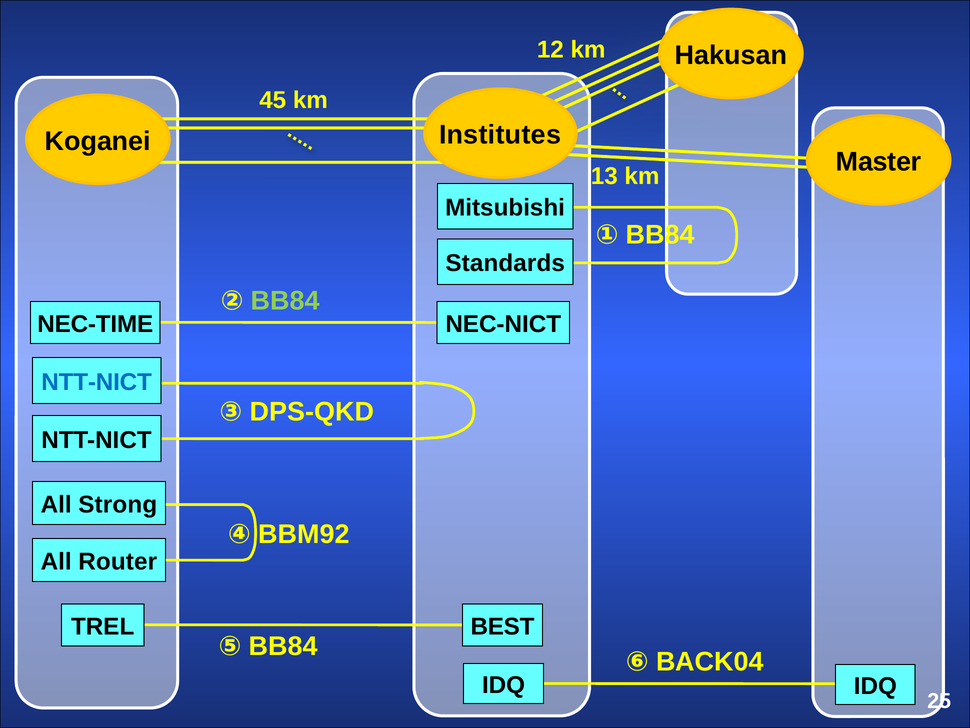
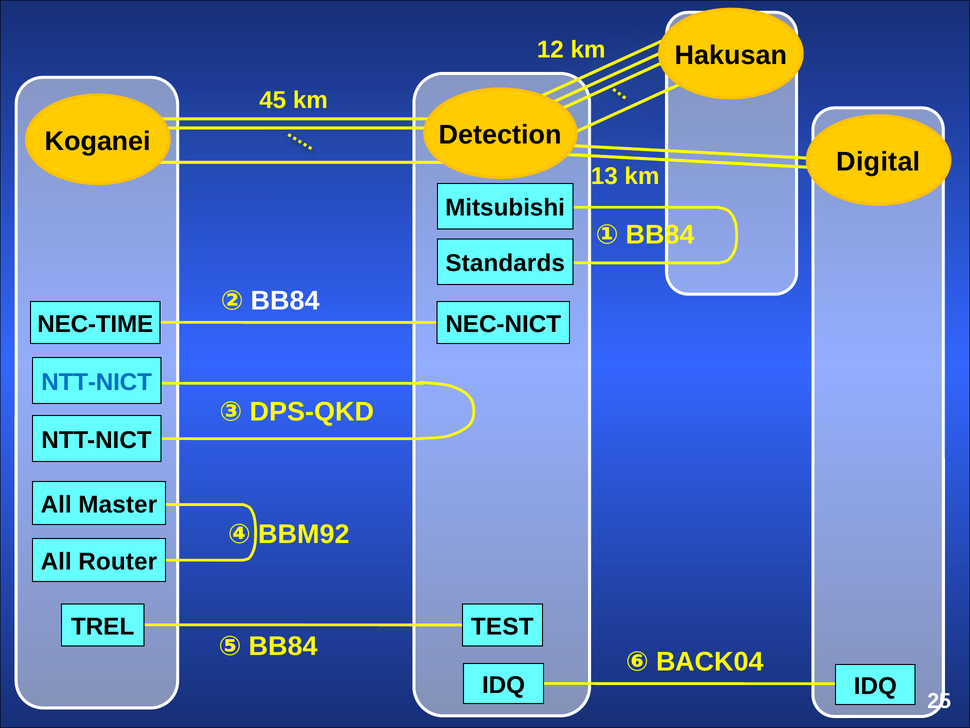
Institutes: Institutes -> Detection
Master: Master -> Digital
BB84 at (285, 300) colour: light green -> white
Strong: Strong -> Master
BEST: BEST -> TEST
